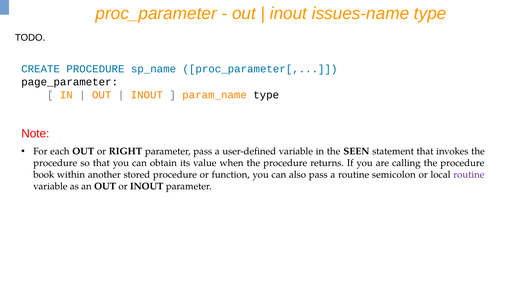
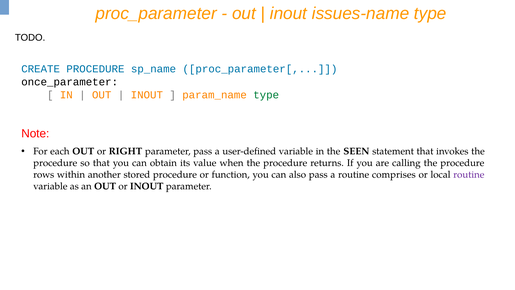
page_parameter: page_parameter -> once_parameter
type at (266, 95) colour: black -> green
book: book -> rows
semicolon: semicolon -> comprises
